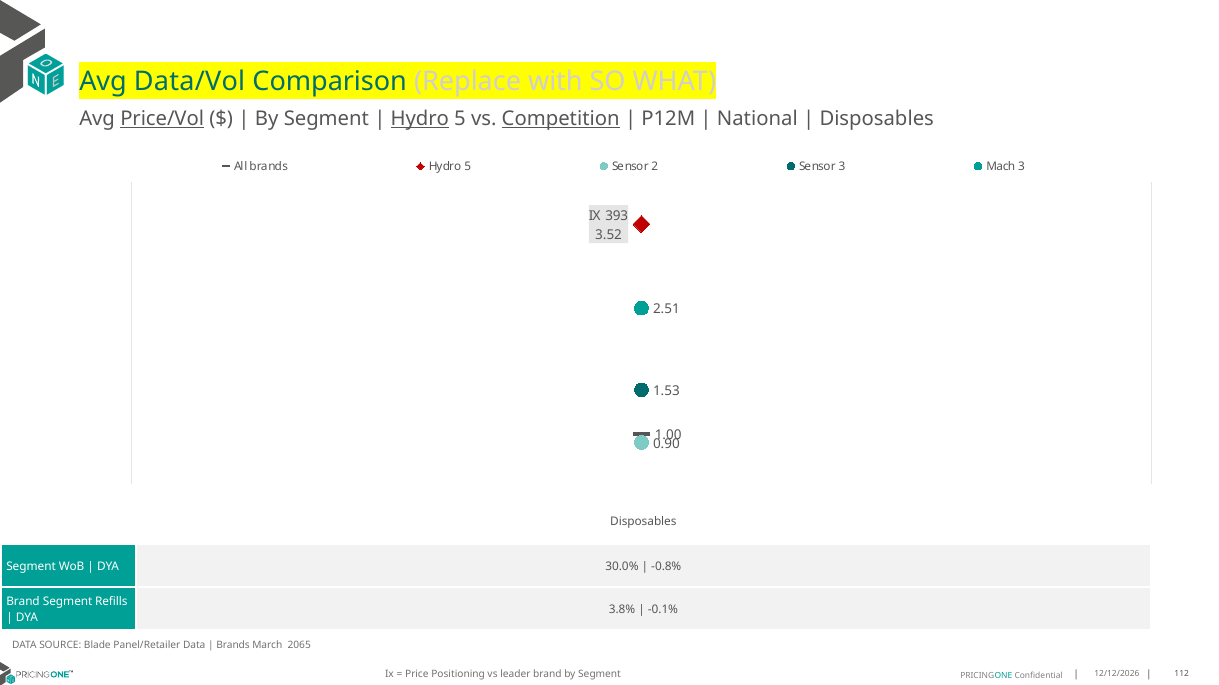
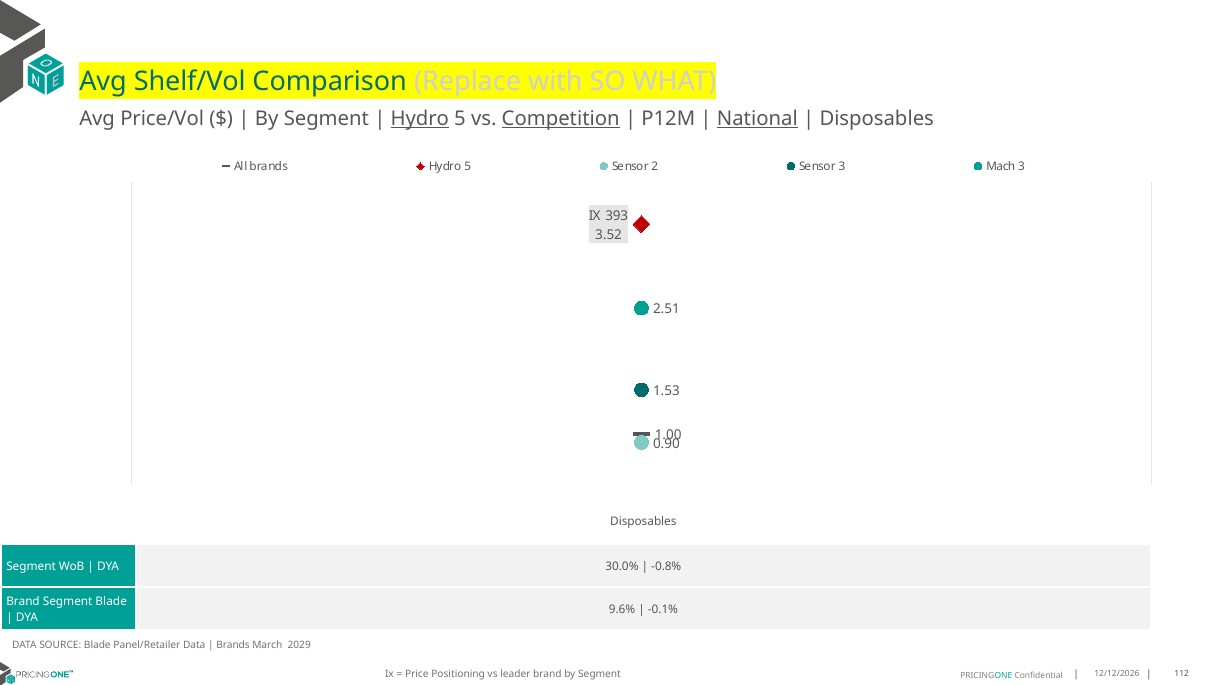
Data/Vol: Data/Vol -> Shelf/Vol
Price/Vol underline: present -> none
National underline: none -> present
Segment Refills: Refills -> Blade
3.8%: 3.8% -> 9.6%
2065: 2065 -> 2029
